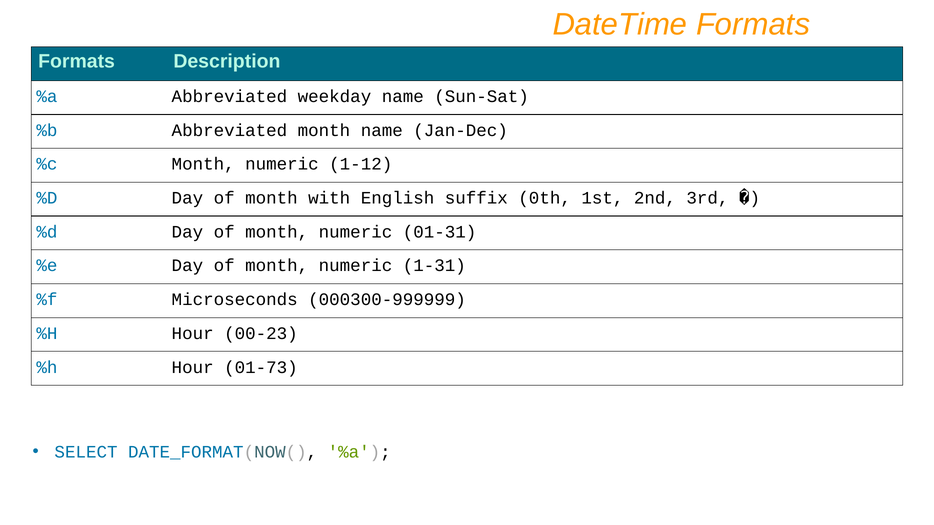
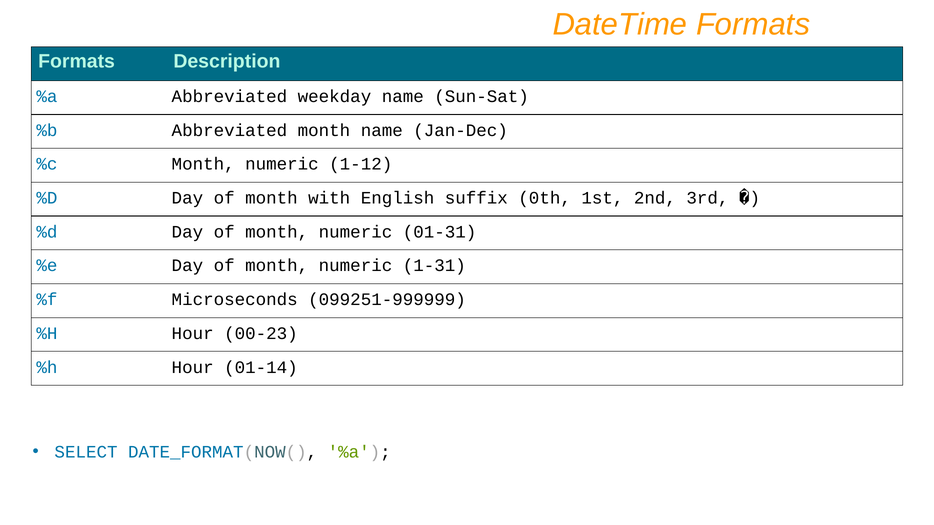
000300-999999: 000300-999999 -> 099251-999999
01-73: 01-73 -> 01-14
